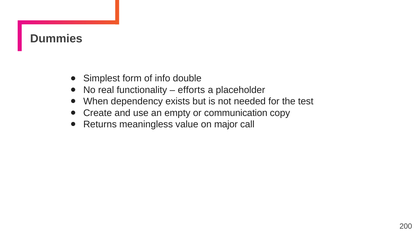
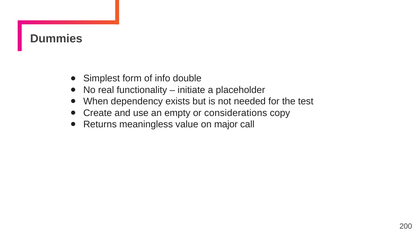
efforts: efforts -> initiate
communication: communication -> considerations
